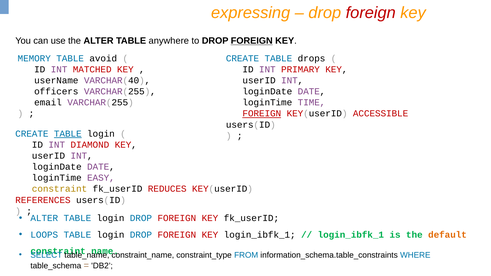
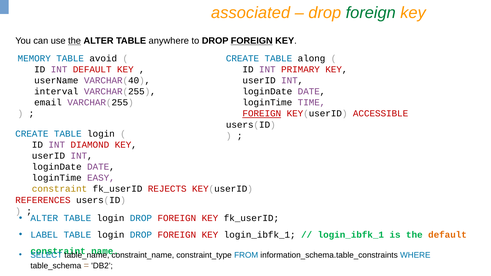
expressing: expressing -> associated
foreign at (371, 13) colour: red -> green
the at (75, 41) underline: none -> present
drops: drops -> along
INT MATCHED: MATCHED -> DEFAULT
officers: officers -> interval
TABLE at (68, 134) underline: present -> none
REDUCES: REDUCES -> REJECTS
LOOPS: LOOPS -> LABEL
